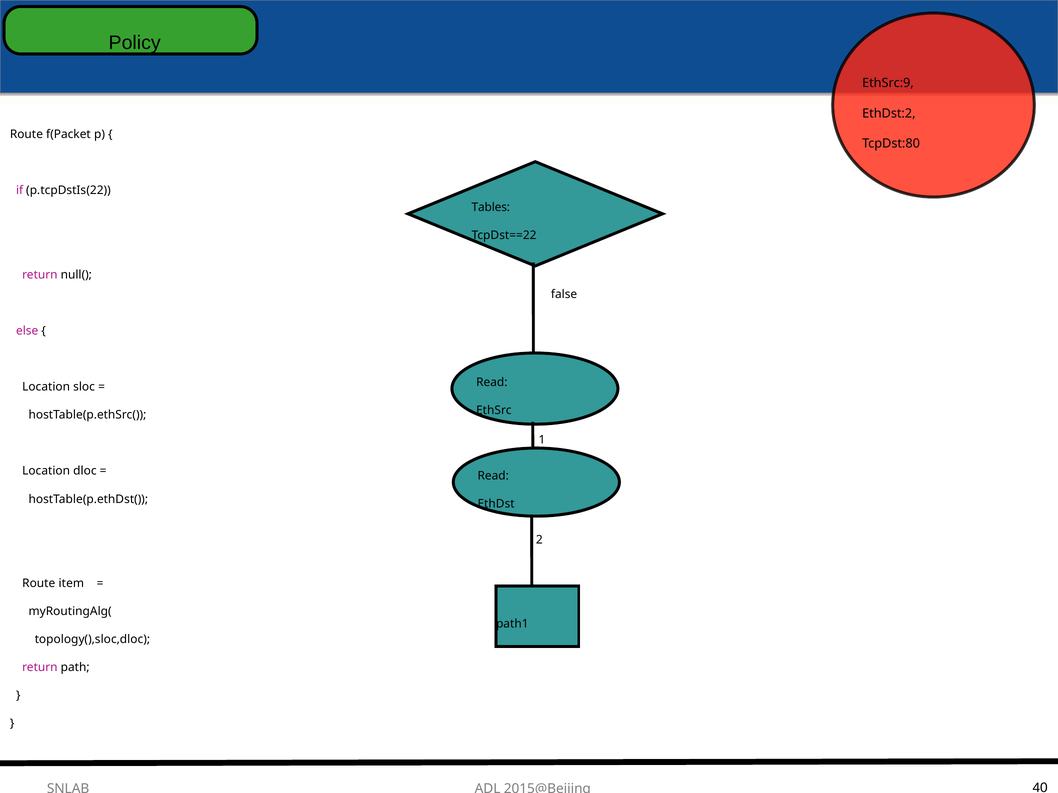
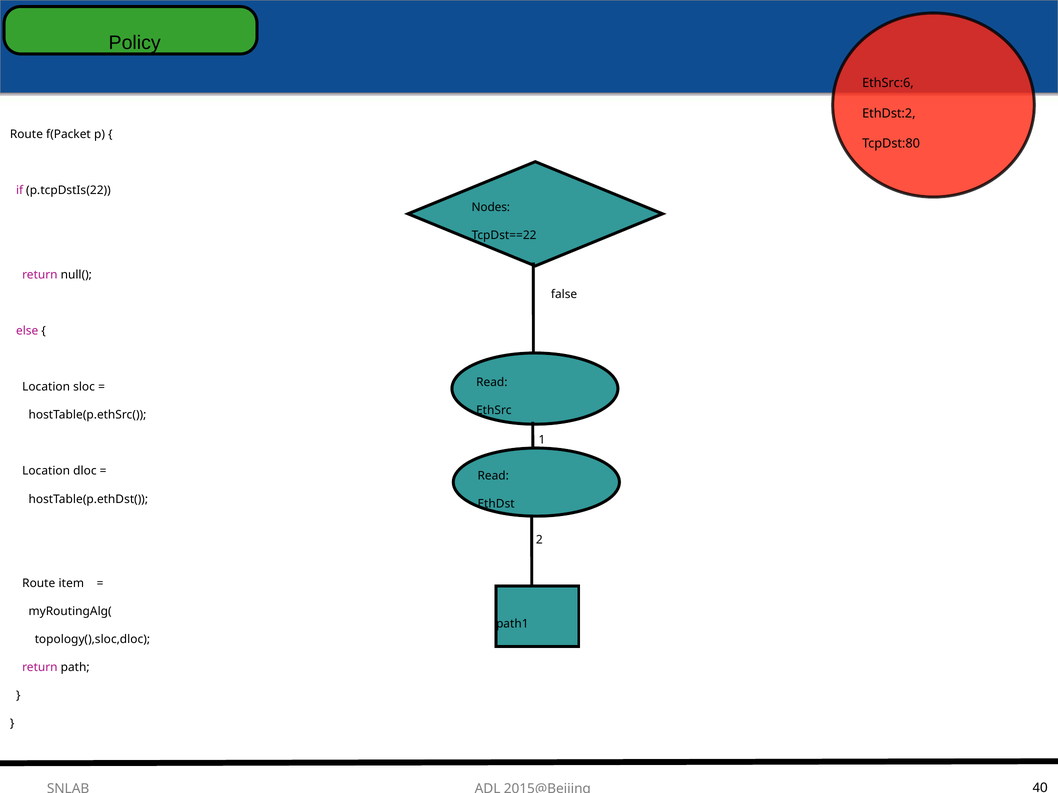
EthSrc:9: EthSrc:9 -> EthSrc:6
Tables: Tables -> Nodes
